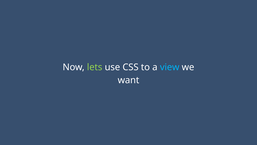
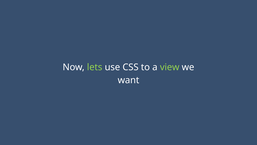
view colour: light blue -> light green
